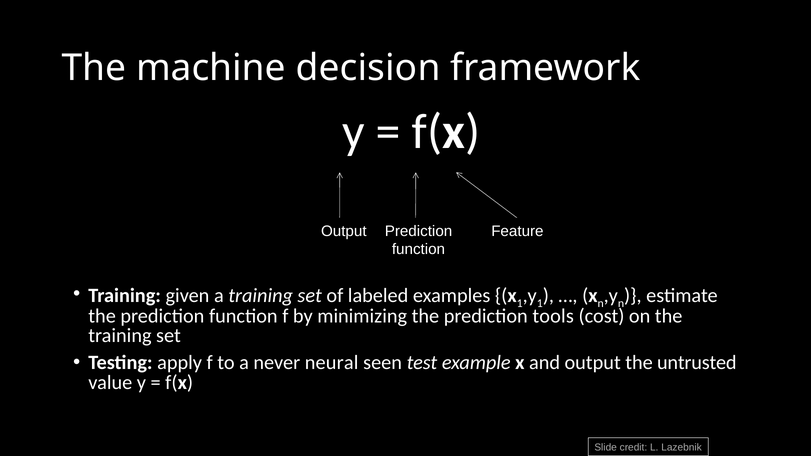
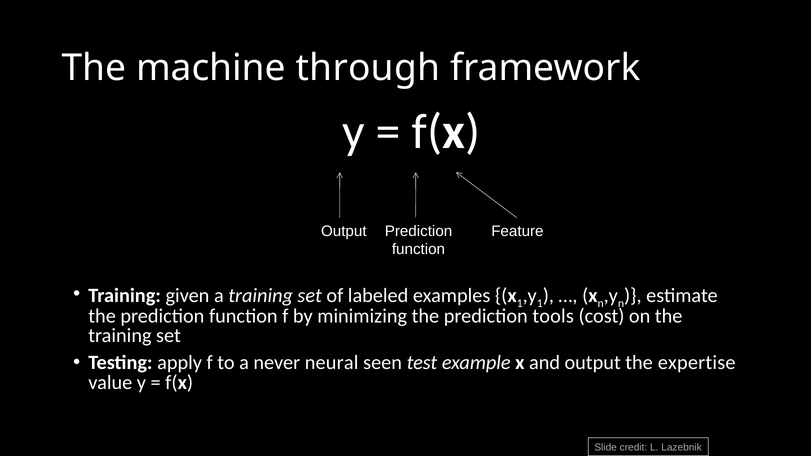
decision: decision -> through
untrusted: untrusted -> expertise
